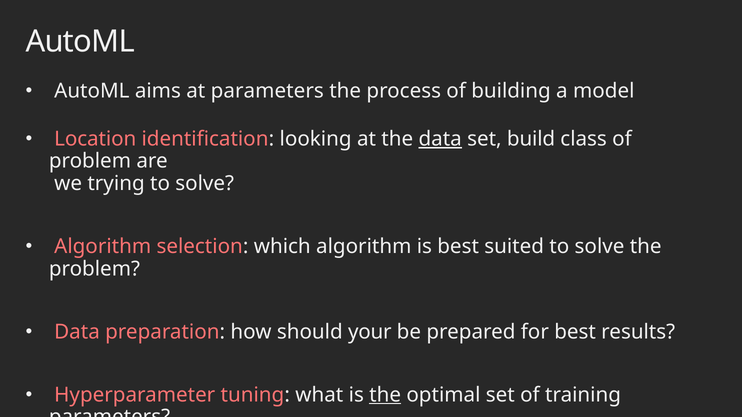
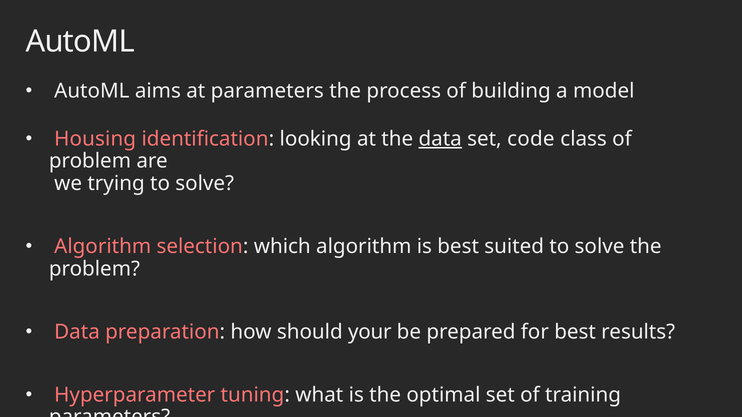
Location: Location -> Housing
build: build -> code
the at (385, 395) underline: present -> none
